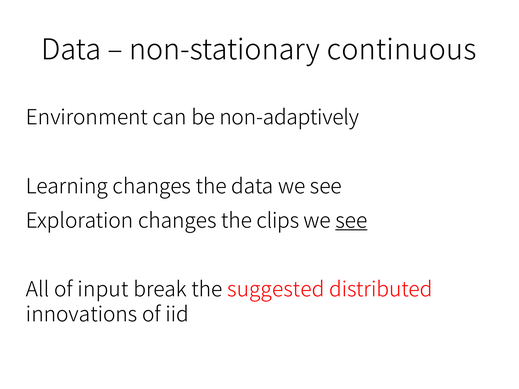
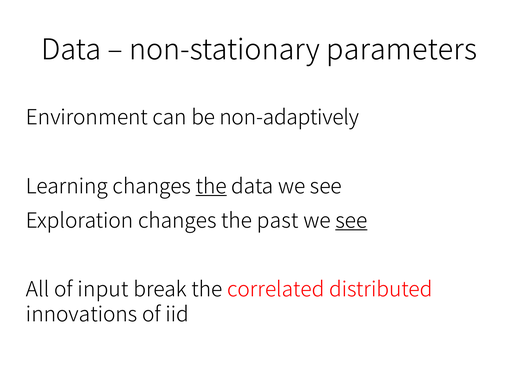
continuous: continuous -> parameters
the at (211, 187) underline: none -> present
clips: clips -> past
suggested: suggested -> correlated
